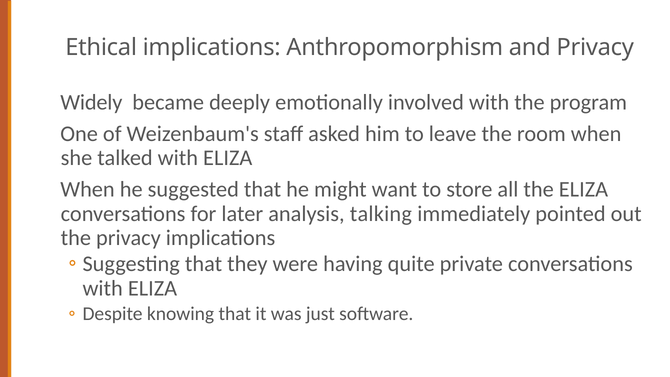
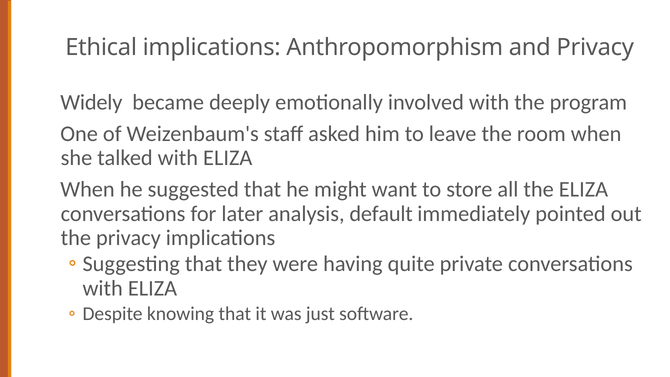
talking: talking -> default
